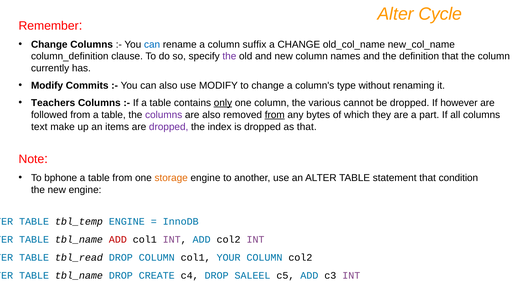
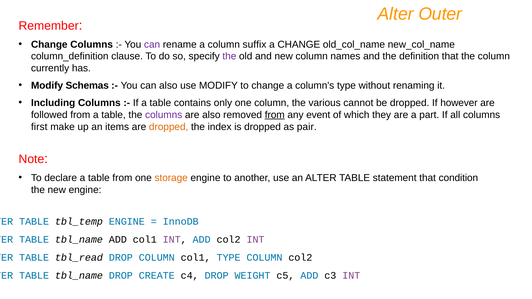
Cycle: Cycle -> Outer
can at (152, 44) colour: blue -> purple
Commits: Commits -> Schemas
Teachers: Teachers -> Including
only underline: present -> none
bytes: bytes -> event
text: text -> first
dropped at (169, 127) colour: purple -> orange
as that: that -> pair
bphone: bphone -> declare
ADD at (118, 240) colour: red -> black
col1 YOUR: YOUR -> TYPE
SALEEL: SALEEL -> WEIGHT
